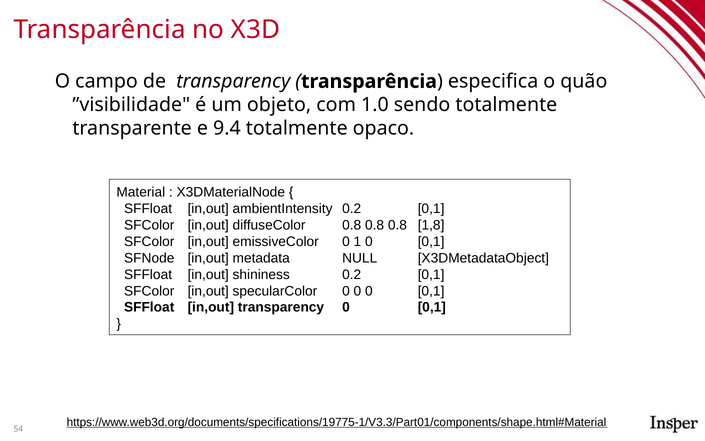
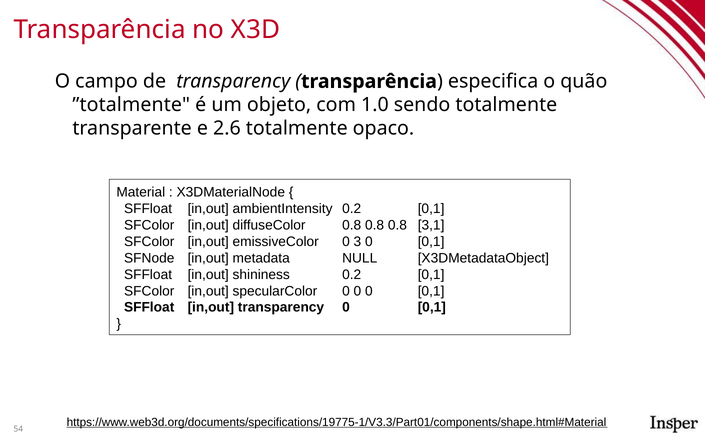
”visibilidade: ”visibilidade -> ”totalmente
9.4: 9.4 -> 2.6
1,8: 1,8 -> 3,1
1: 1 -> 3
